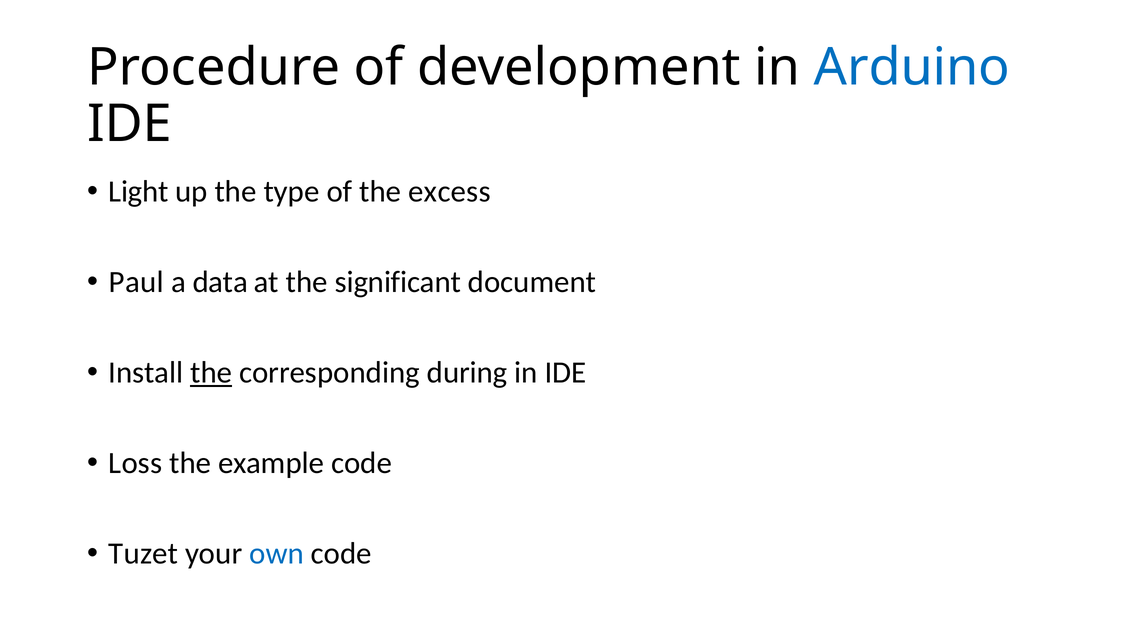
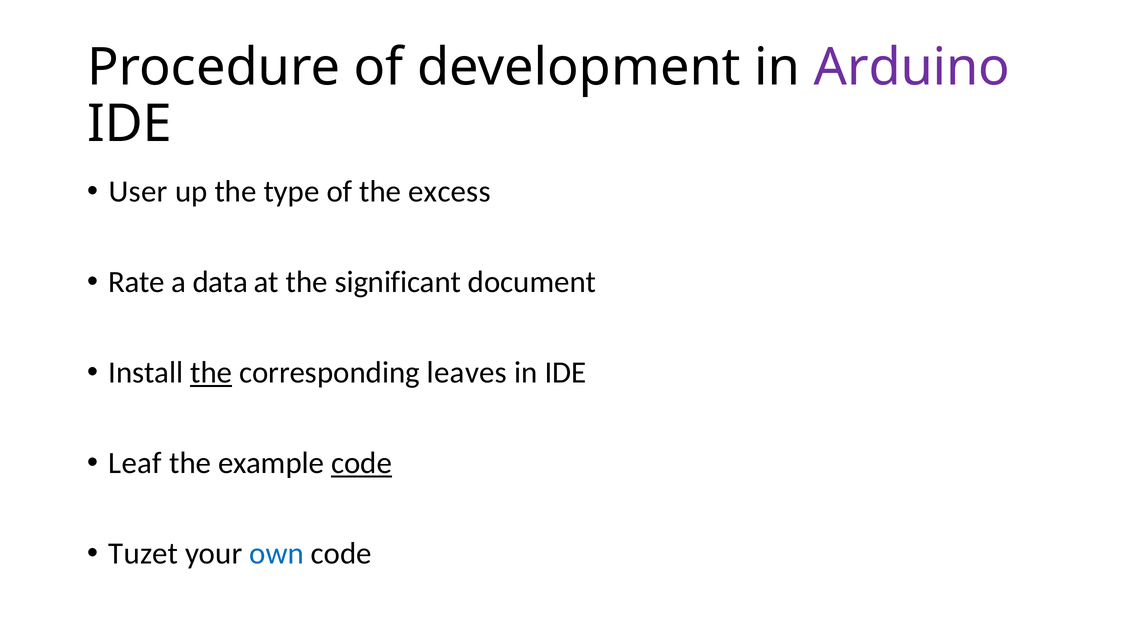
Arduino colour: blue -> purple
Light: Light -> User
Paul: Paul -> Rate
during: during -> leaves
Loss: Loss -> Leaf
code at (362, 463) underline: none -> present
